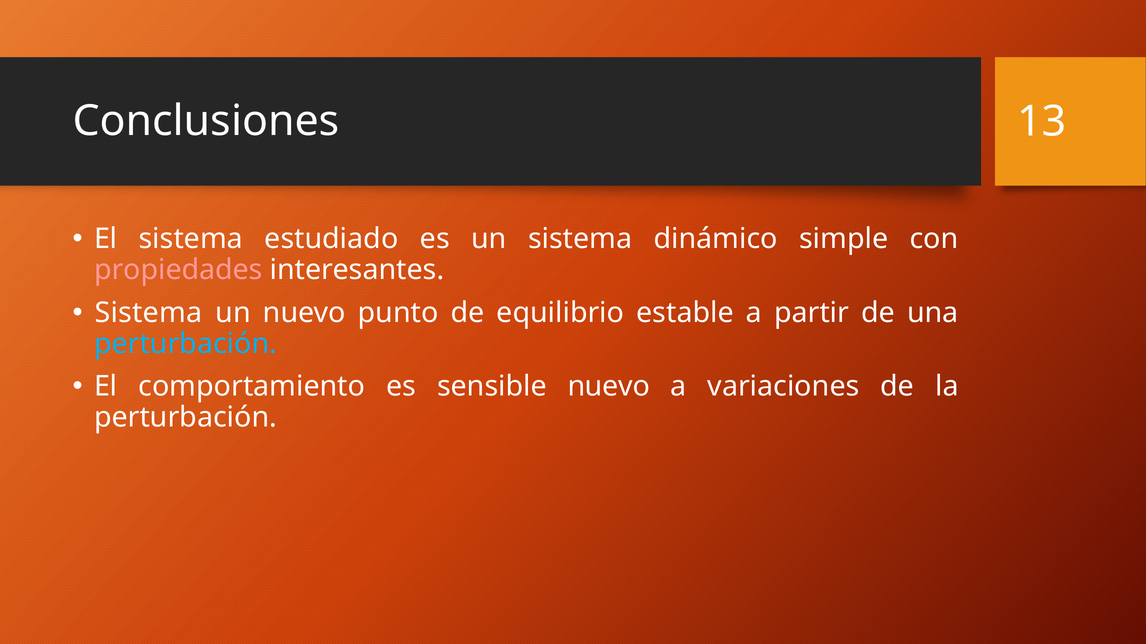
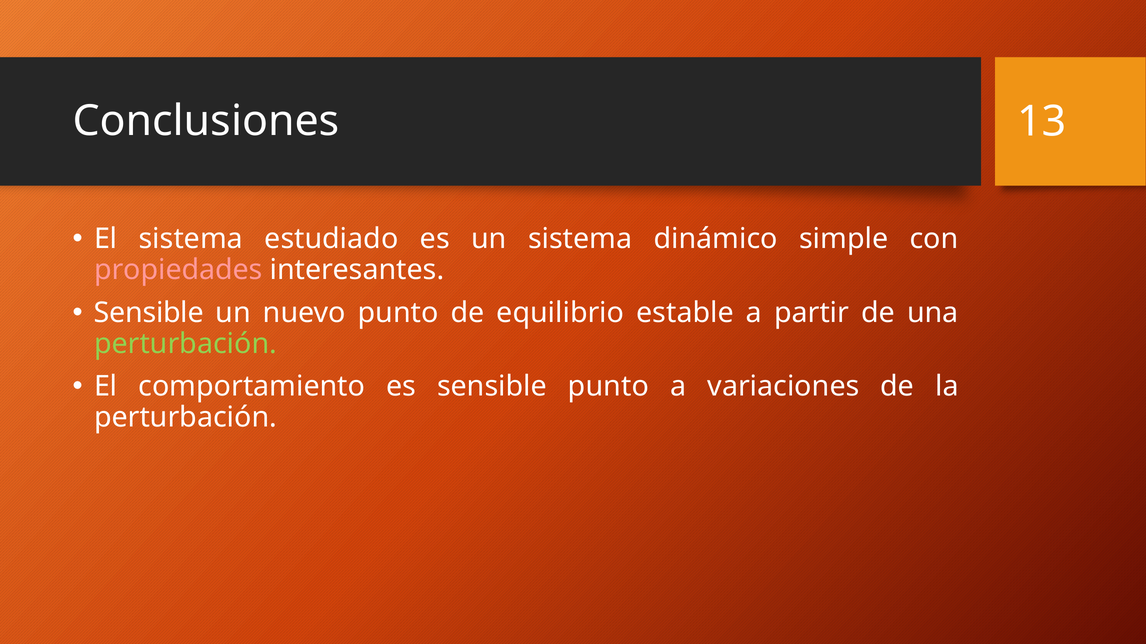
Sistema at (149, 313): Sistema -> Sensible
perturbación at (186, 344) colour: light blue -> light green
sensible nuevo: nuevo -> punto
